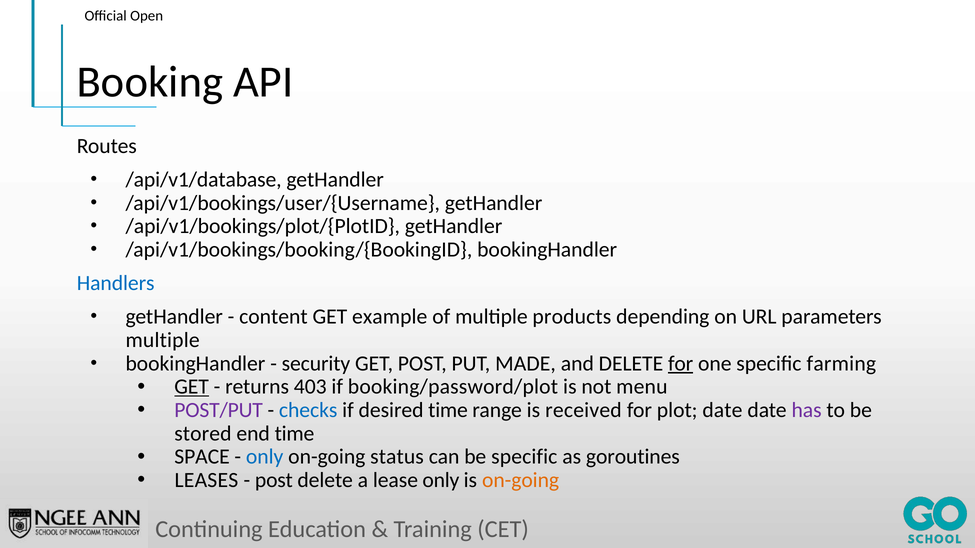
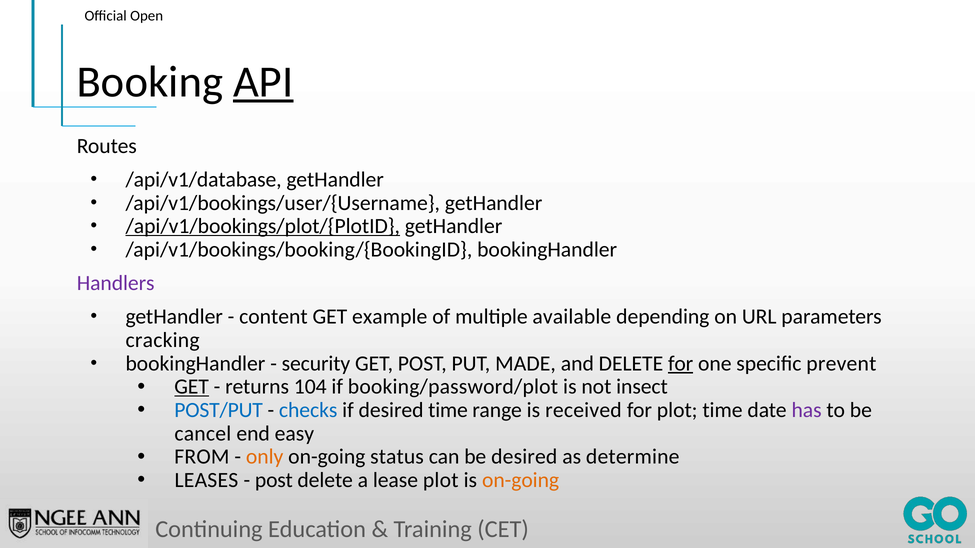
API underline: none -> present
/api/v1/bookings/plot/{PlotID underline: none -> present
Handlers colour: blue -> purple
products: products -> available
multiple at (163, 340): multiple -> cracking
farming: farming -> prevent
403: 403 -> 104
menu: menu -> insect
POST/PUT colour: purple -> blue
plot date: date -> time
stored: stored -> cancel
end time: time -> easy
SPACE: SPACE -> FROM
only at (265, 457) colour: blue -> orange
be specific: specific -> desired
goroutines: goroutines -> determine
lease only: only -> plot
